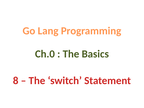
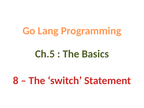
Ch.0: Ch.0 -> Ch.5
